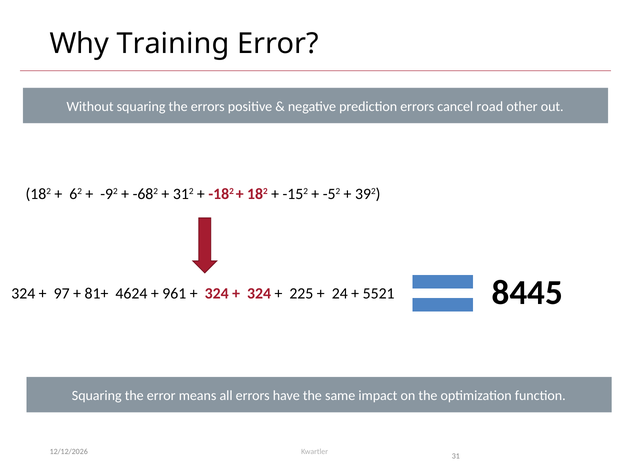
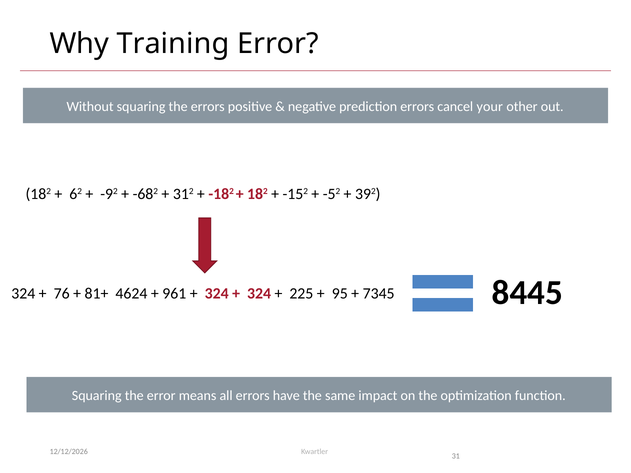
road: road -> your
97: 97 -> 76
24: 24 -> 95
5521: 5521 -> 7345
